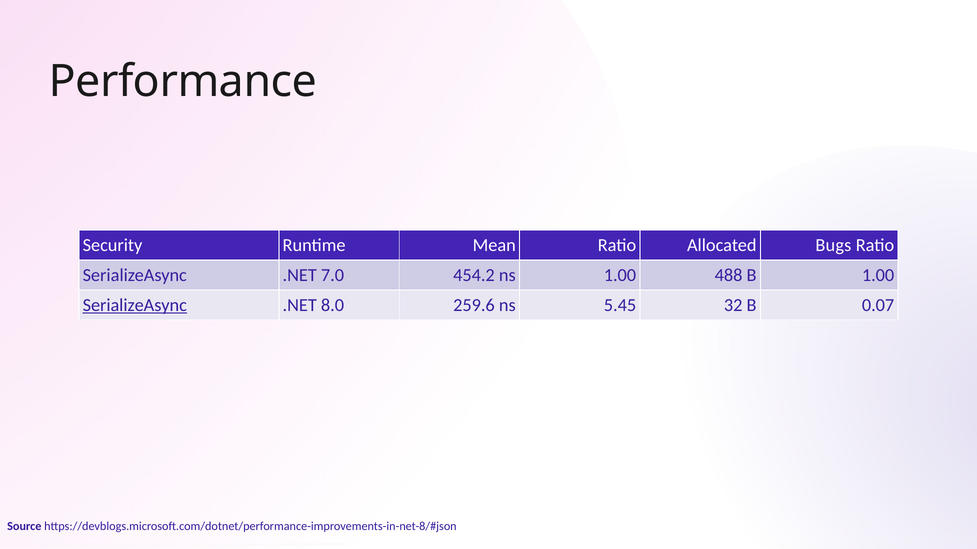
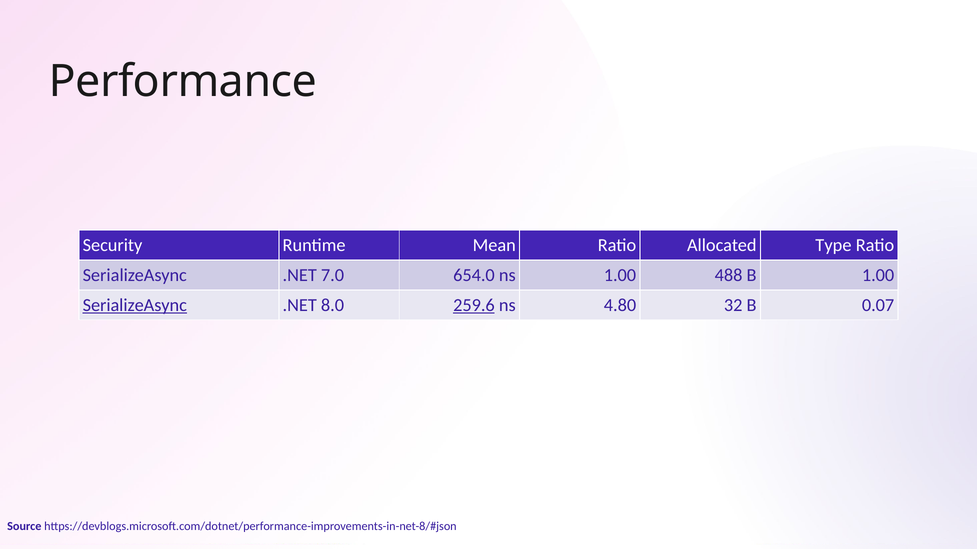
Bugs: Bugs -> Type
454.2: 454.2 -> 654.0
259.6 underline: none -> present
5.45: 5.45 -> 4.80
